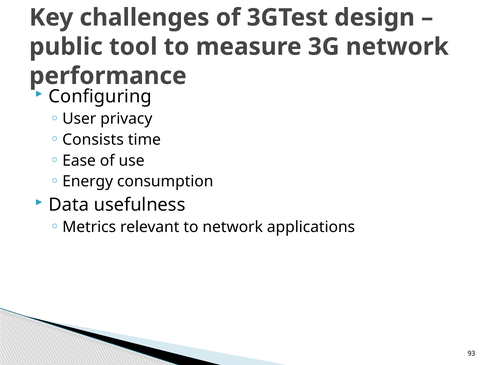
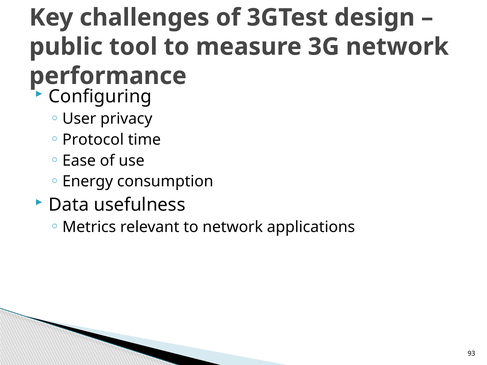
Consists: Consists -> Protocol
